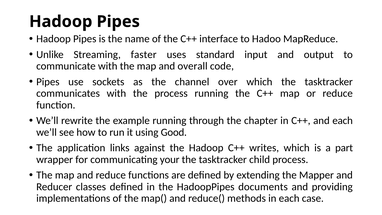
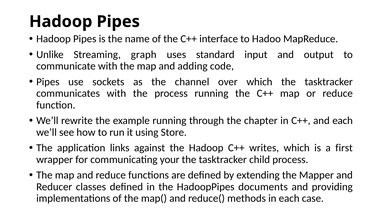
faster: faster -> graph
overall: overall -> adding
Good: Good -> Store
part: part -> first
